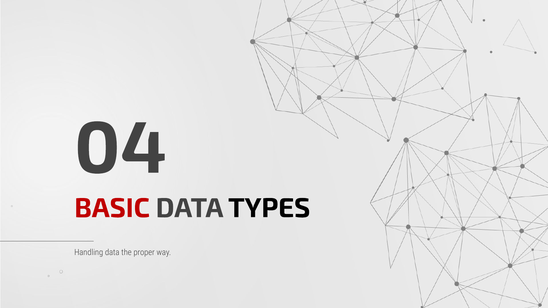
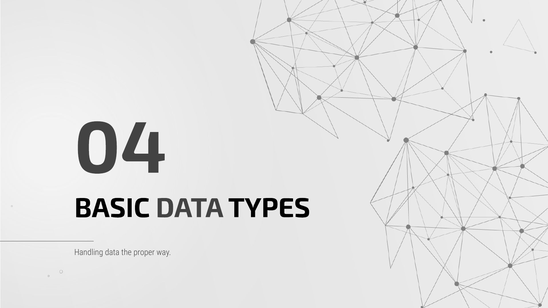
BASIC colour: red -> black
